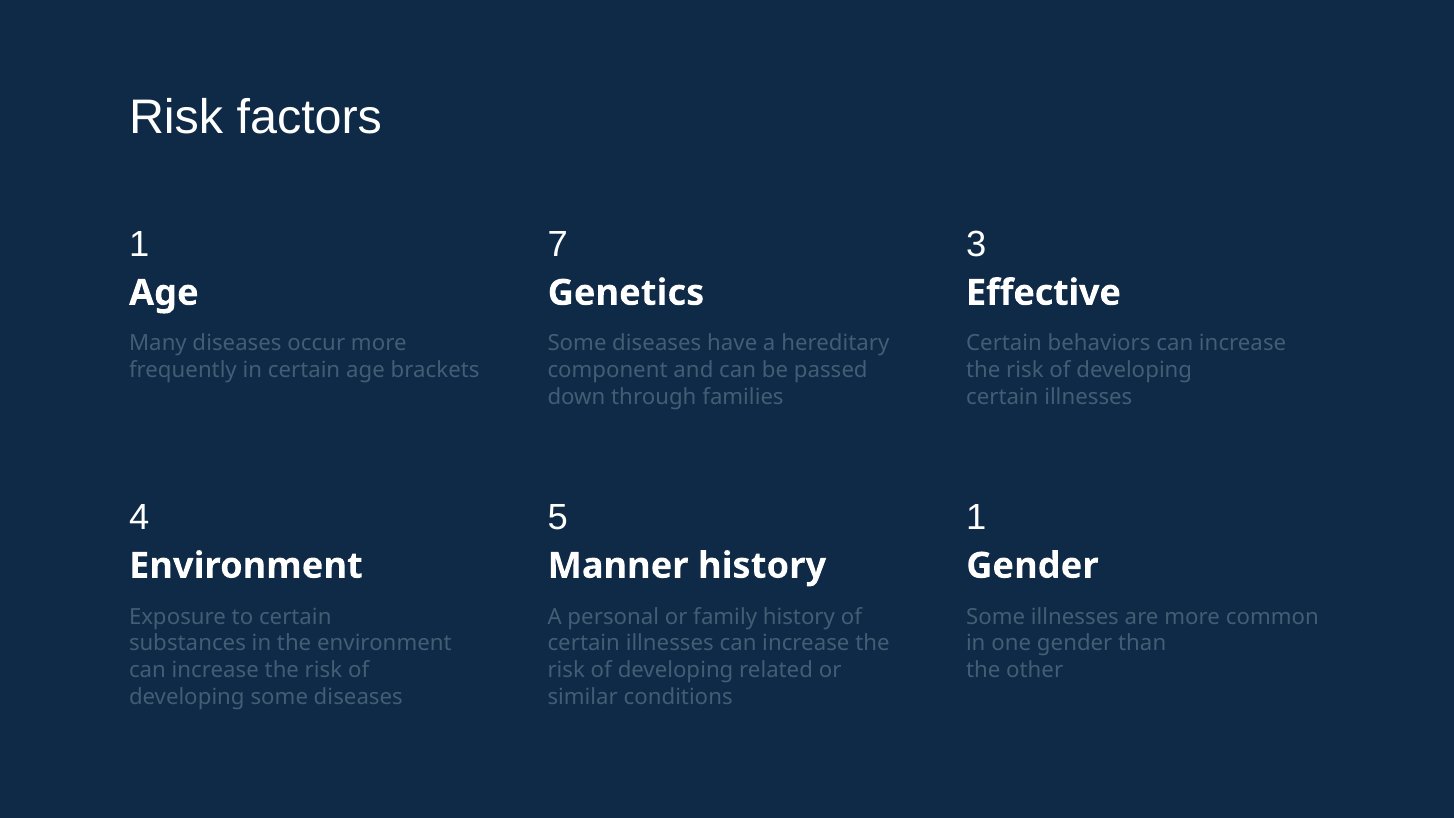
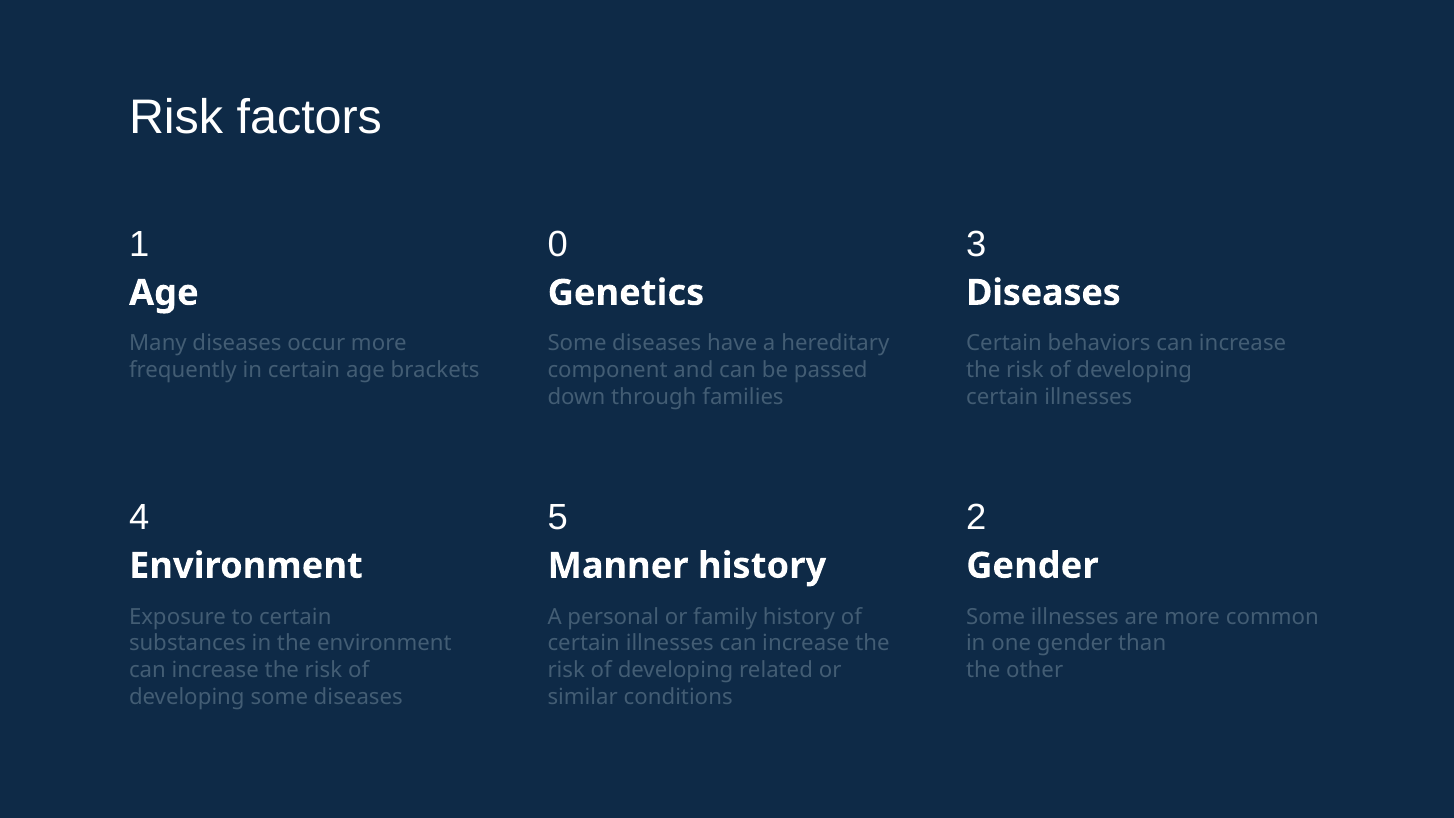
7: 7 -> 0
Genetics Effective: Effective -> Diseases
5 1: 1 -> 2
